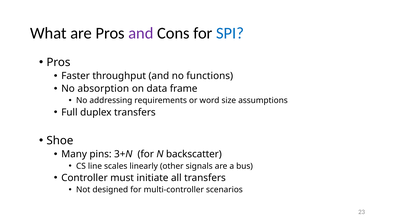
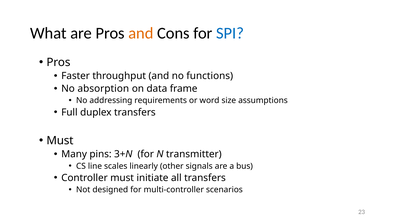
and at (141, 33) colour: purple -> orange
Shoe at (60, 141): Shoe -> Must
backscatter: backscatter -> transmitter
